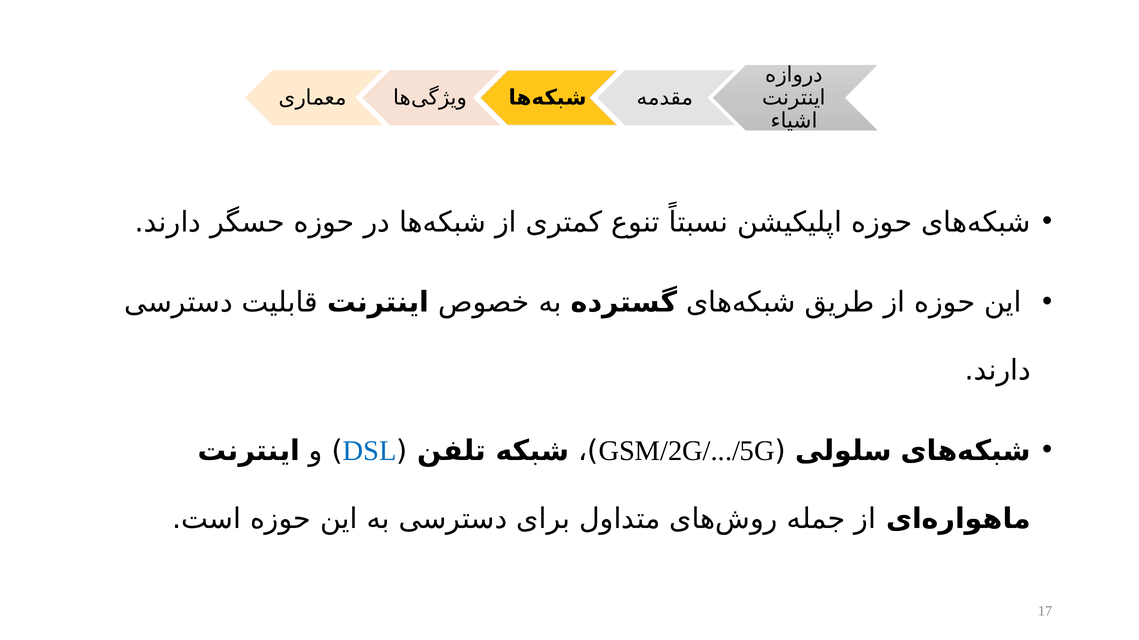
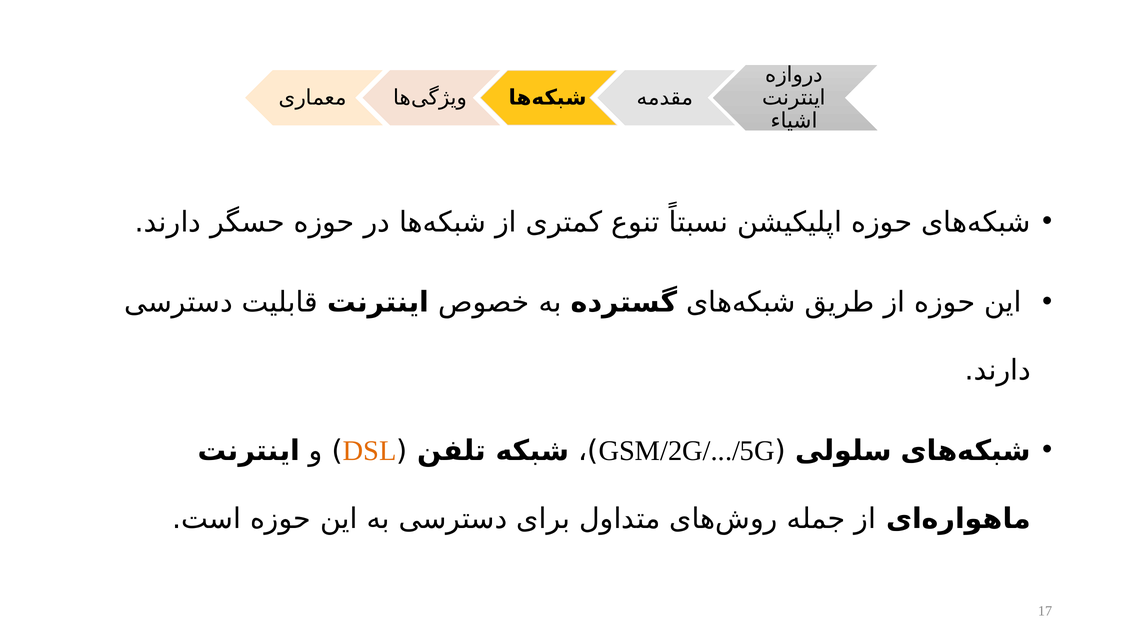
DSL colour: blue -> orange
